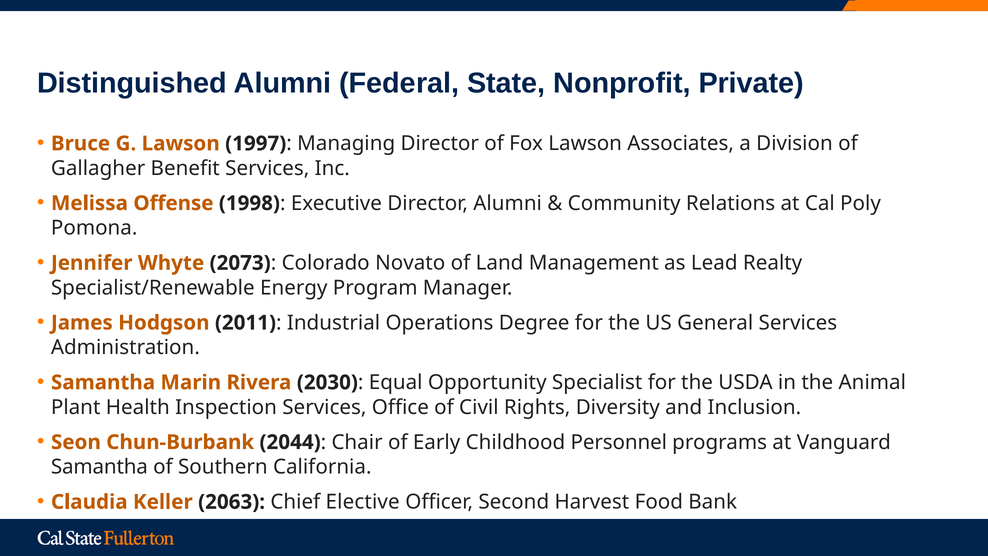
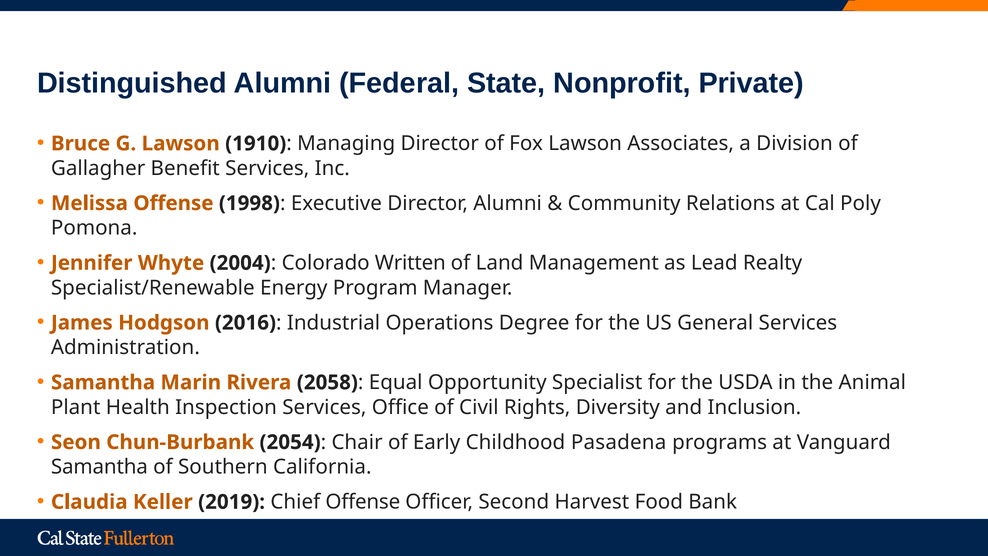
1997: 1997 -> 1910
2073: 2073 -> 2004
Novato: Novato -> Written
2011: 2011 -> 2016
2030: 2030 -> 2058
2044: 2044 -> 2054
Personnel: Personnel -> Pasadena
2063: 2063 -> 2019
Chief Elective: Elective -> Offense
